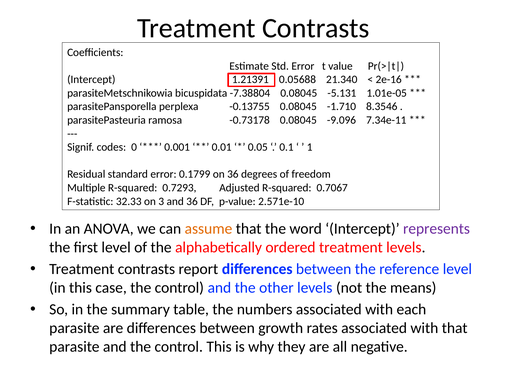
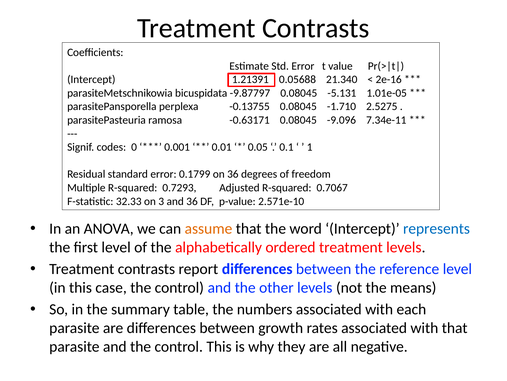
-7.38804: -7.38804 -> -9.87797
8.3546: 8.3546 -> 2.5275
-0.73178: -0.73178 -> -0.63171
represents colour: purple -> blue
